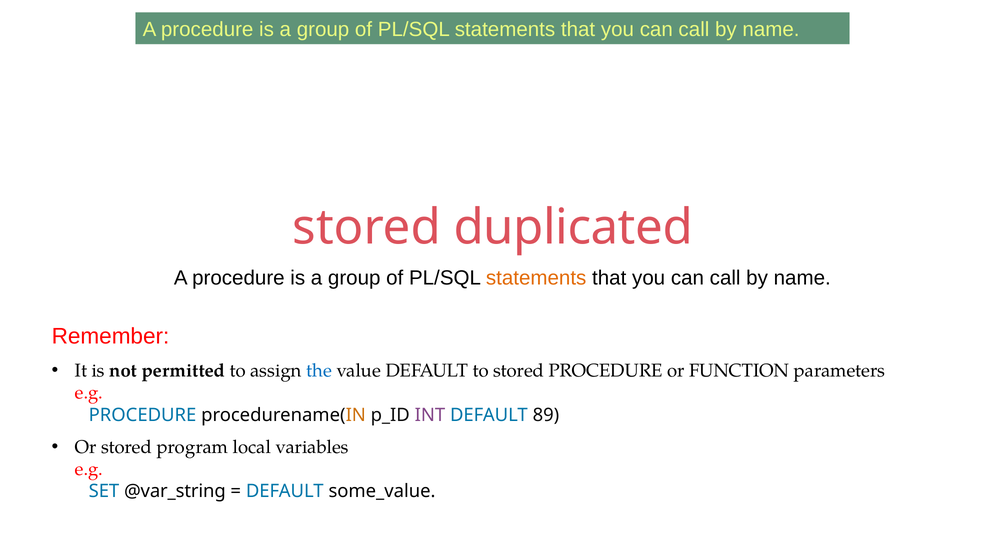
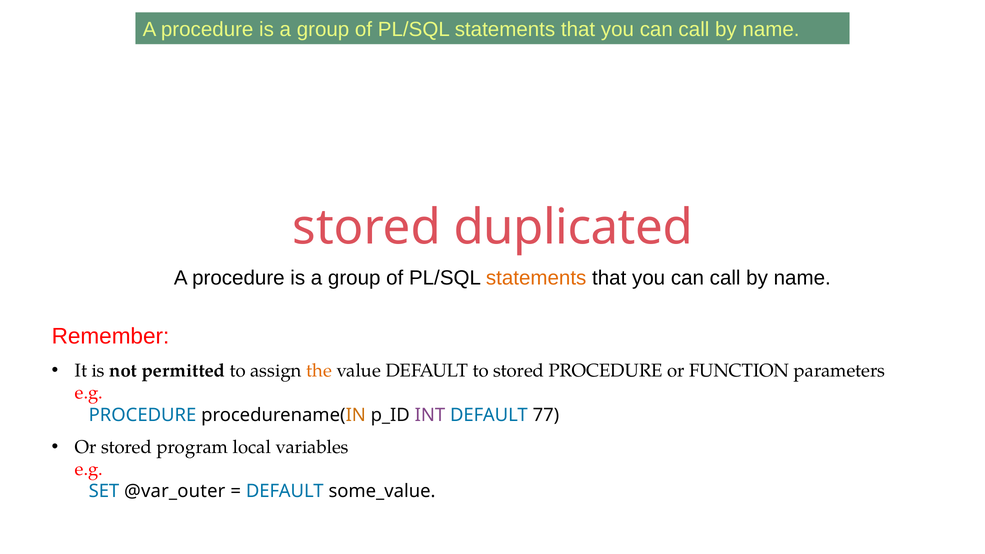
the colour: blue -> orange
89: 89 -> 77
@var_string: @var_string -> @var_outer
